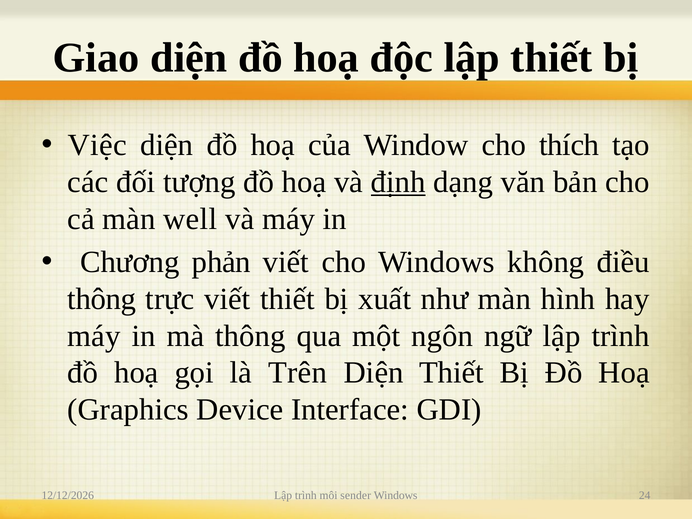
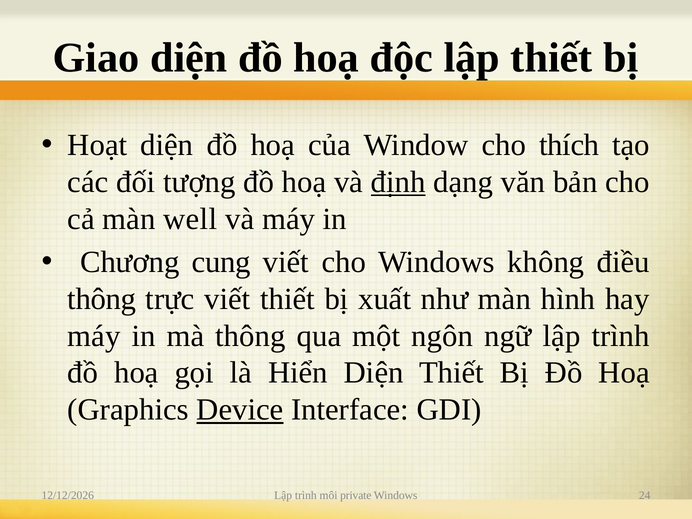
Việc: Việc -> Hoạt
phản: phản -> cung
Trên: Trên -> Hiển
Device underline: none -> present
sender: sender -> private
